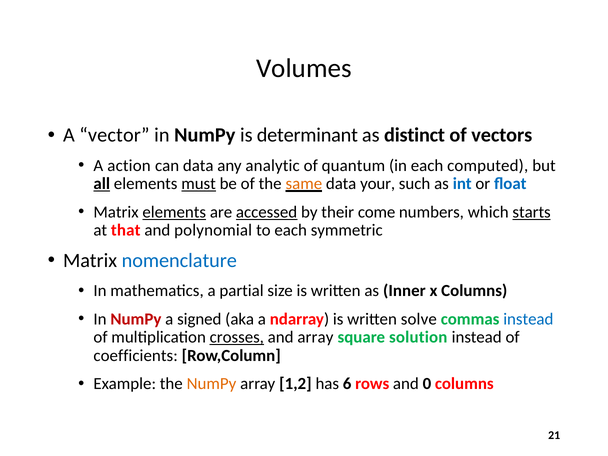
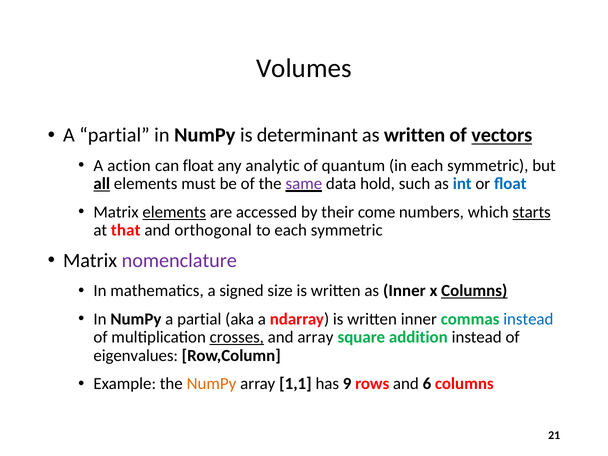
vector at (114, 135): vector -> partial
as distinct: distinct -> written
vectors underline: none -> present
can data: data -> float
in each computed: computed -> symmetric
must underline: present -> none
same colour: orange -> purple
your: your -> hold
accessed underline: present -> none
polynomial: polynomial -> orthogonal
nomenclature colour: blue -> purple
partial: partial -> signed
Columns at (474, 291) underline: none -> present
NumPy at (136, 319) colour: red -> black
signed at (199, 319): signed -> partial
written solve: solve -> inner
solution: solution -> addition
coefficients: coefficients -> eigenvalues
1,2: 1,2 -> 1,1
6: 6 -> 9
0: 0 -> 6
